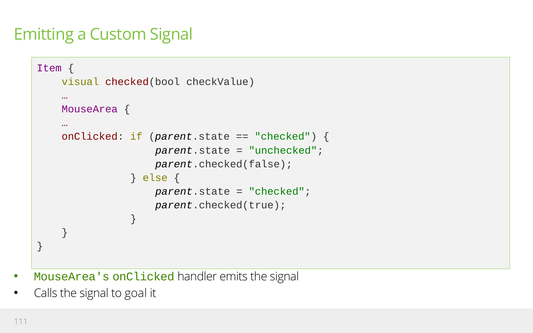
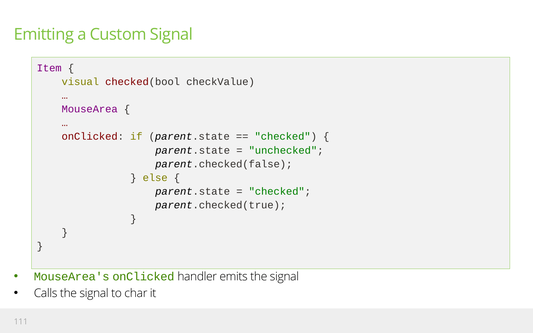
goal: goal -> char
